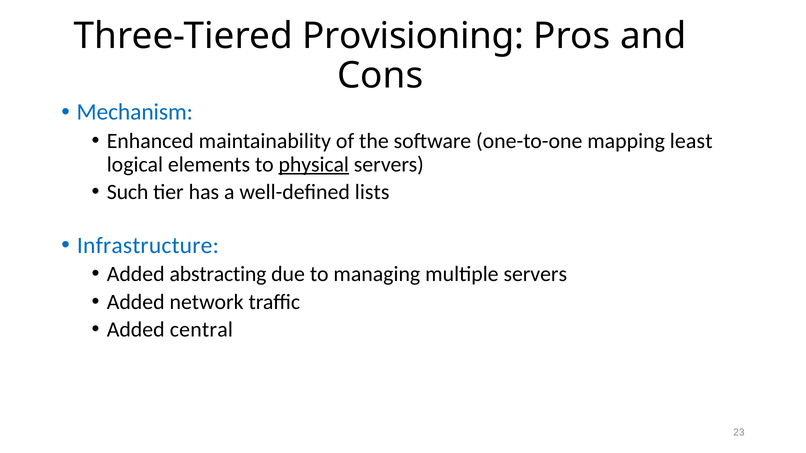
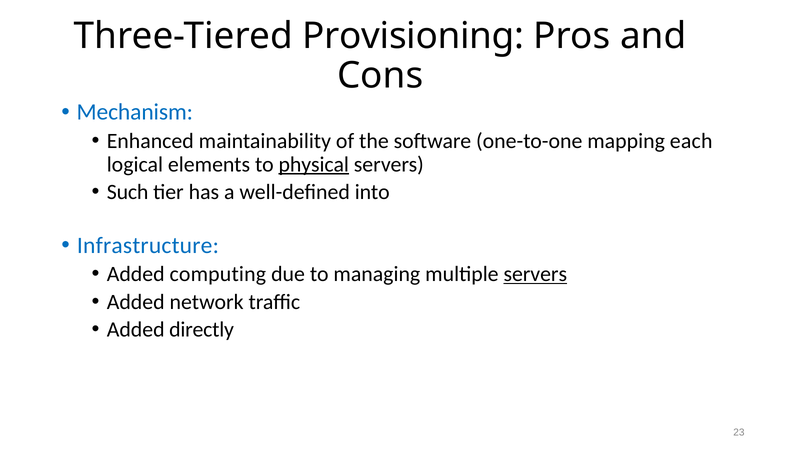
least: least -> each
lists: lists -> into
abstracting: abstracting -> computing
servers at (535, 274) underline: none -> present
central: central -> directly
